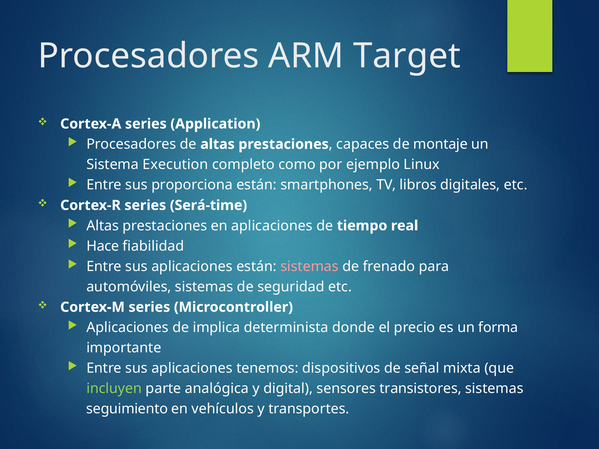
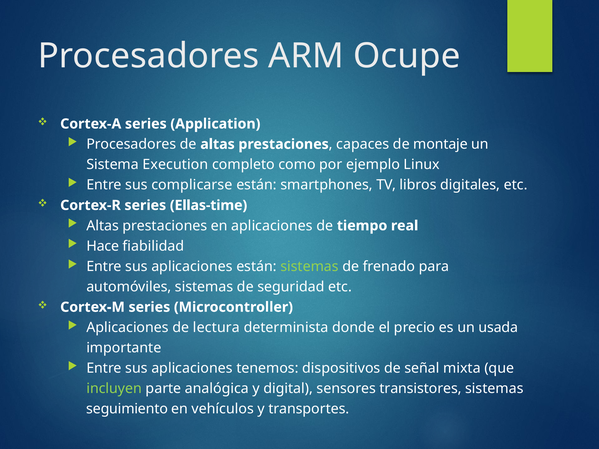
Target: Target -> Ocupe
proporciona: proporciona -> complicarse
Será-time: Será-time -> Ellas-time
sistemas at (310, 267) colour: pink -> light green
implica: implica -> lectura
forma: forma -> usada
